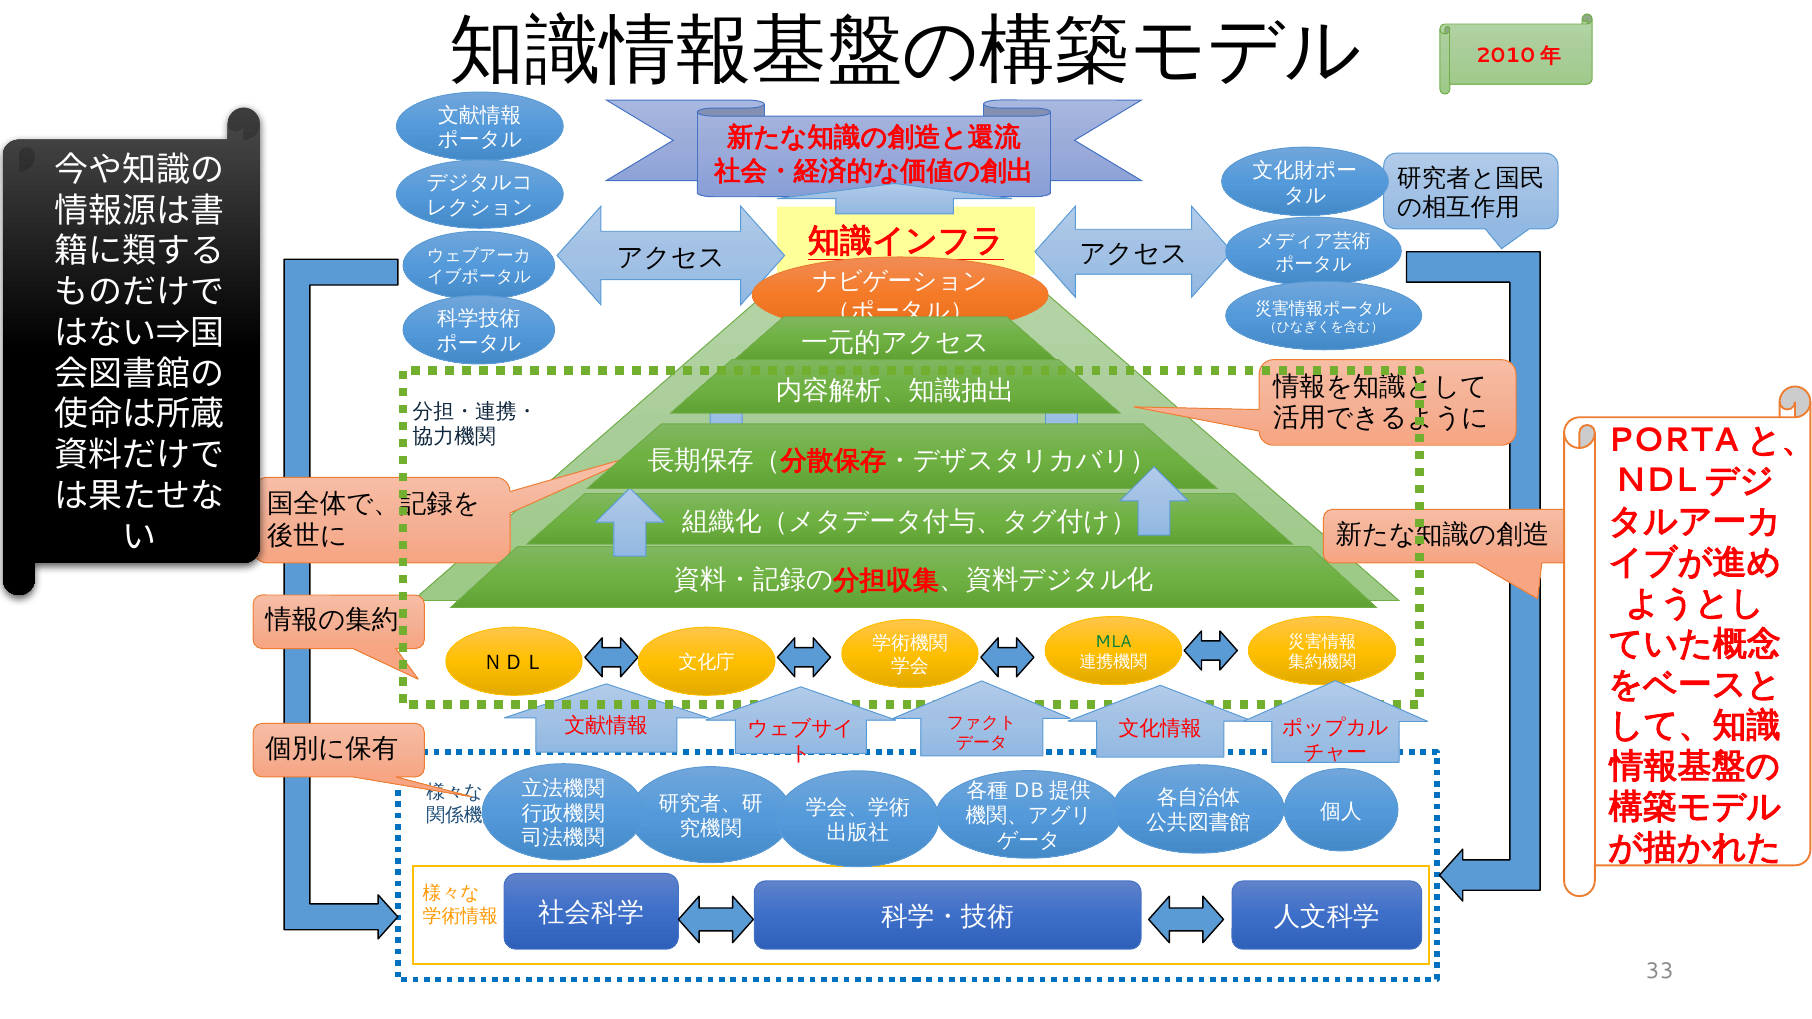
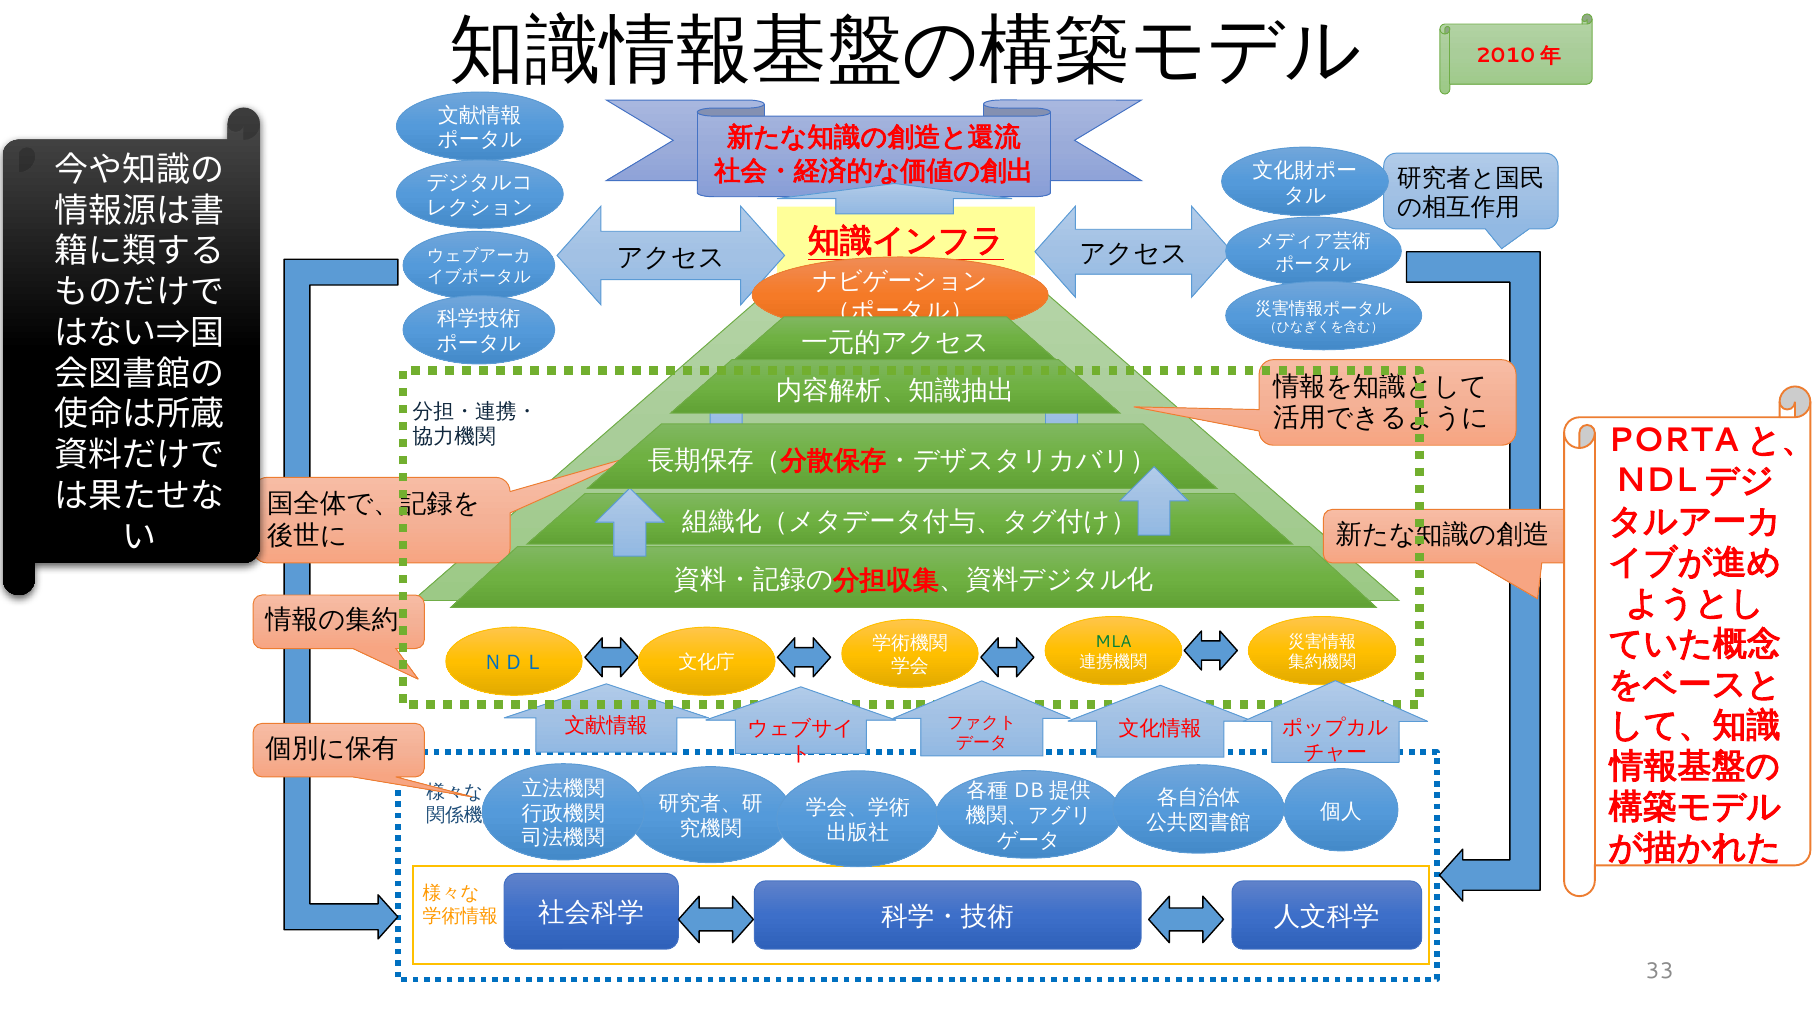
ＮＤＬ colour: black -> blue
